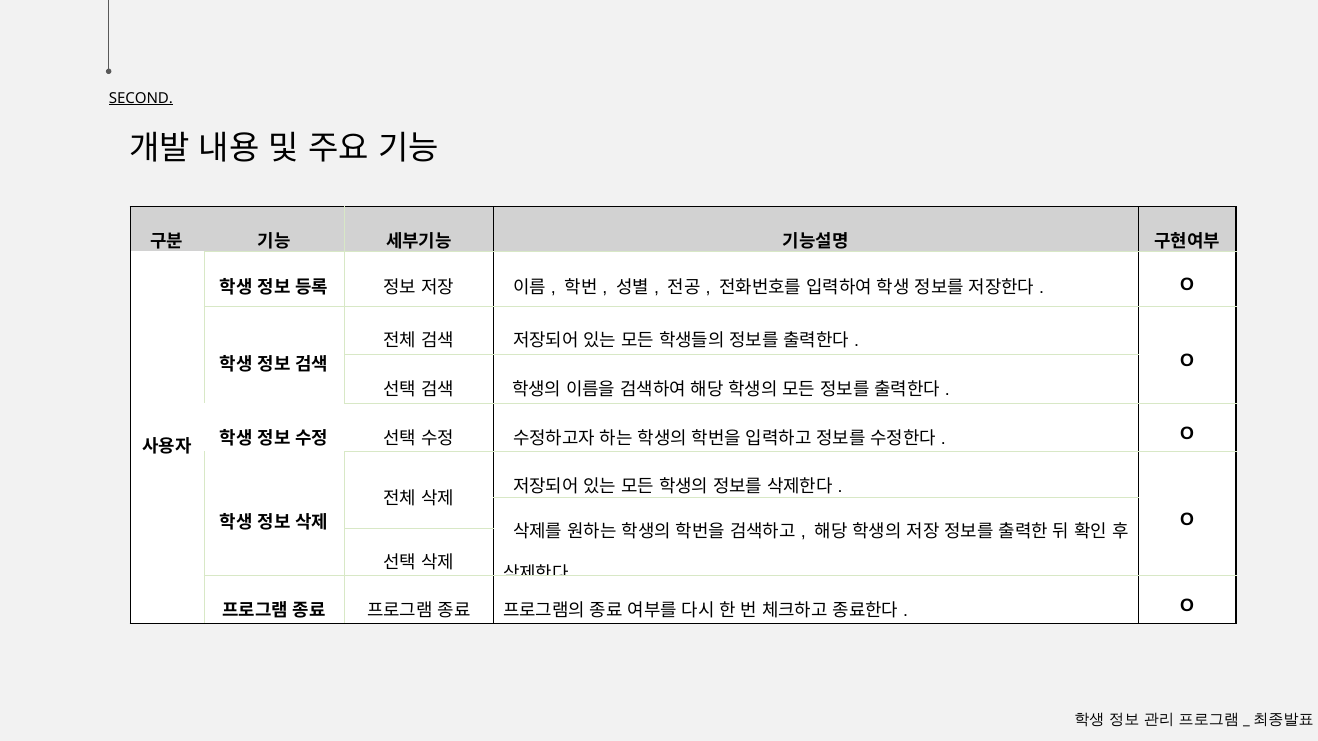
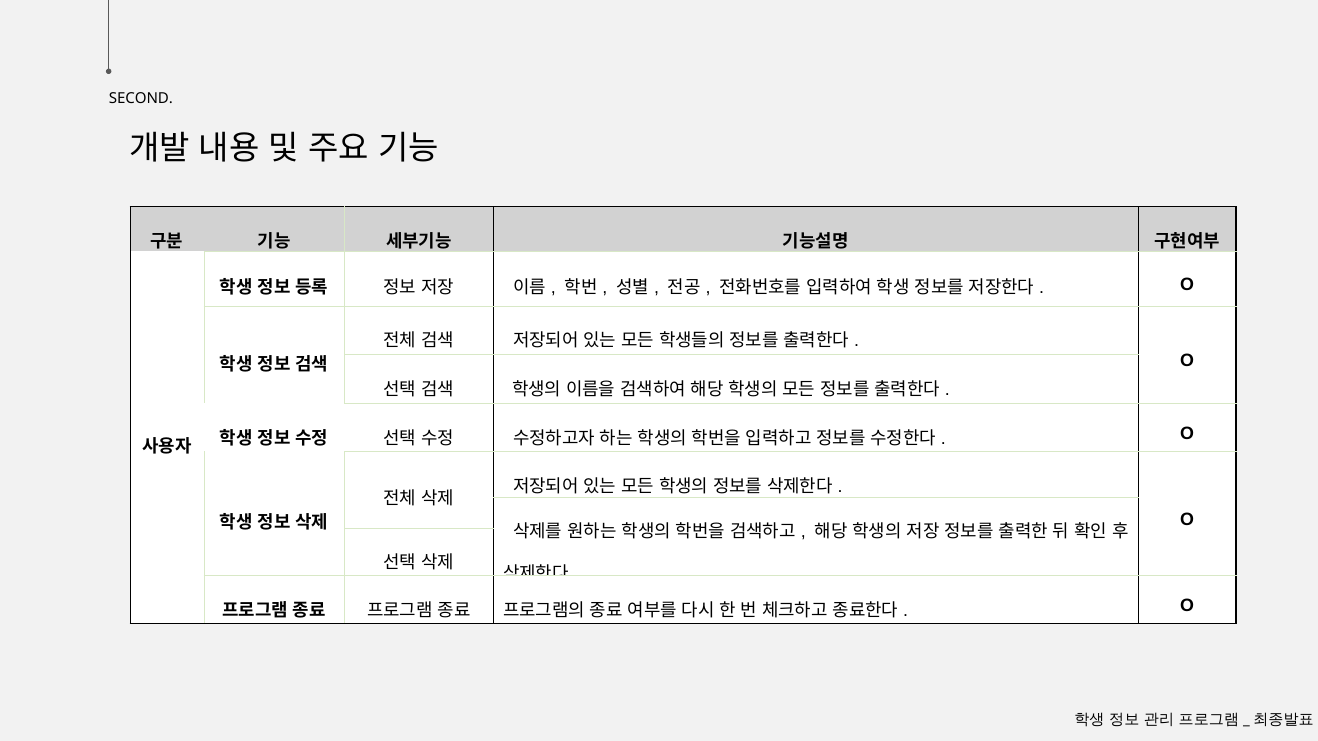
SECOND underline: present -> none
